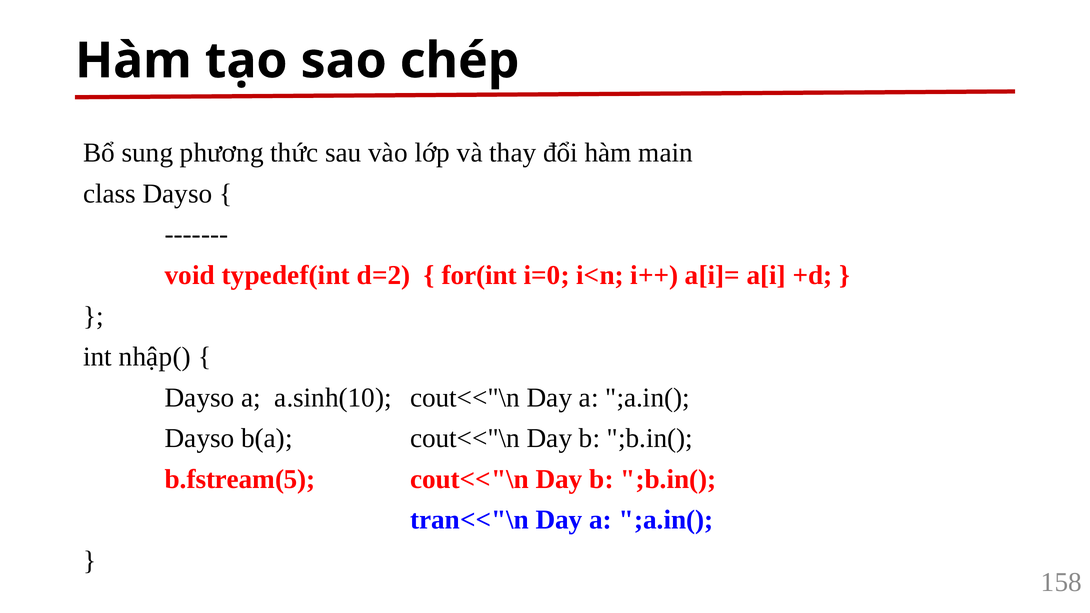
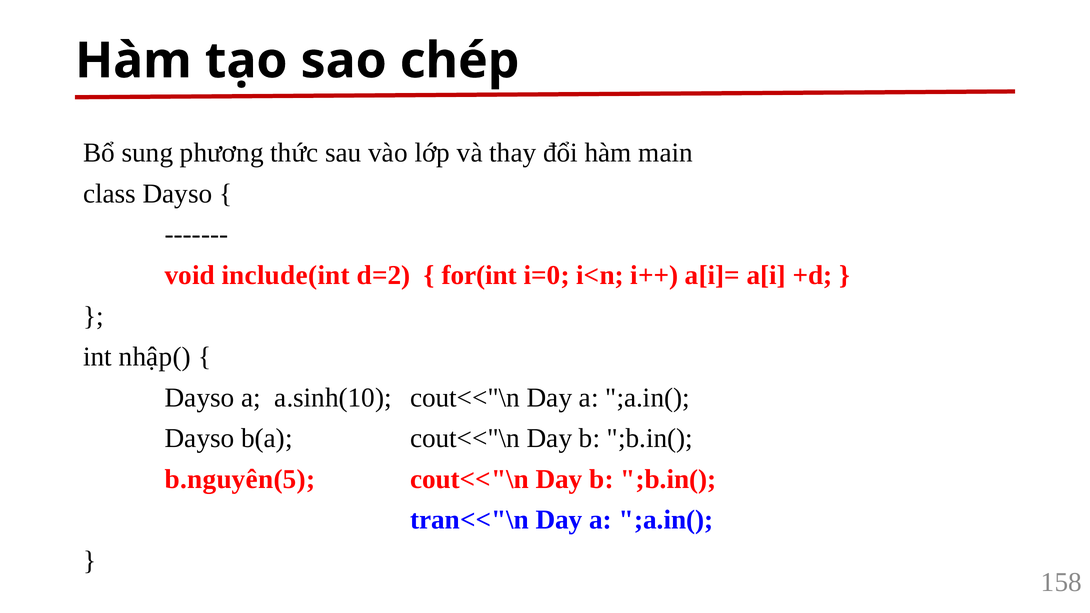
typedef(int: typedef(int -> include(int
b.fstream(5: b.fstream(5 -> b.nguyên(5
